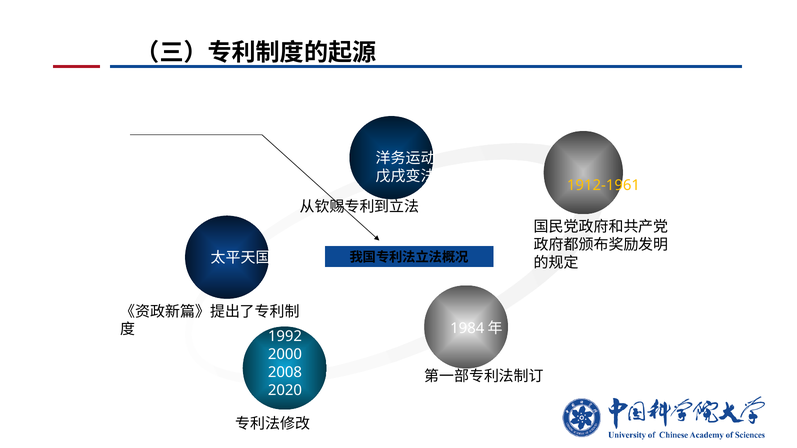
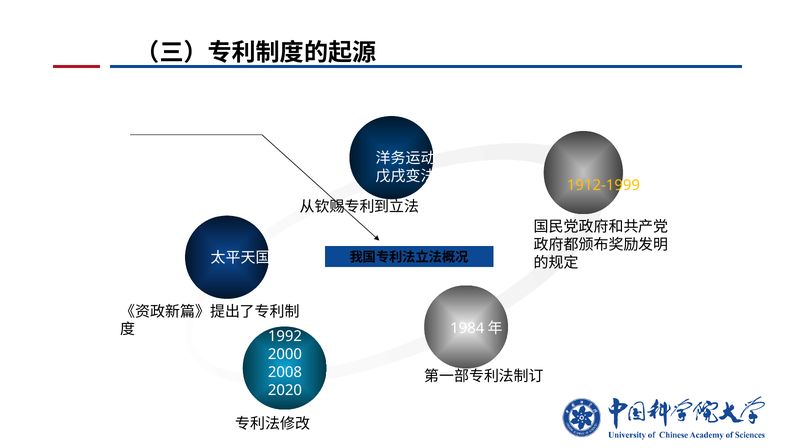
1912-1961: 1912-1961 -> 1912-1999
